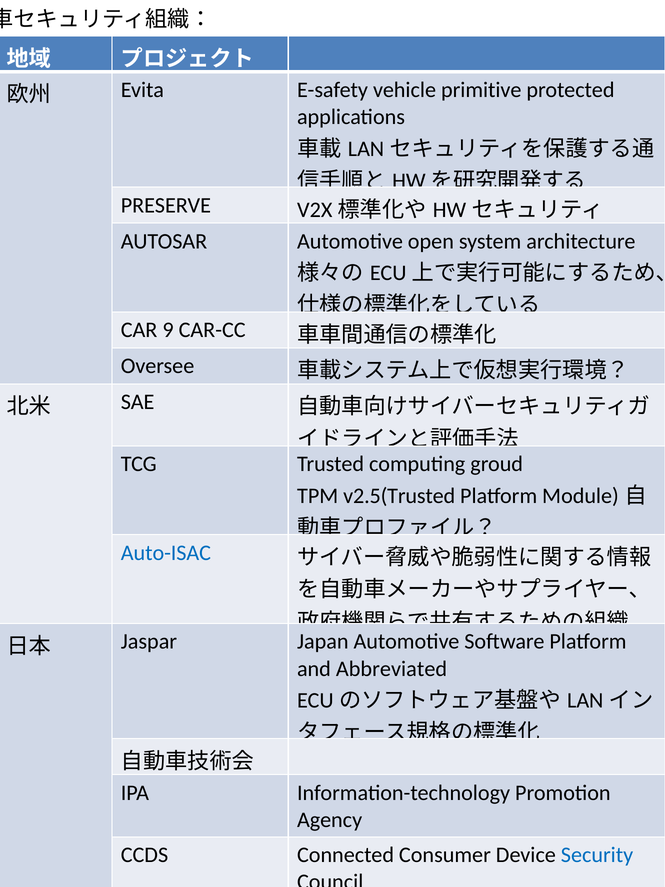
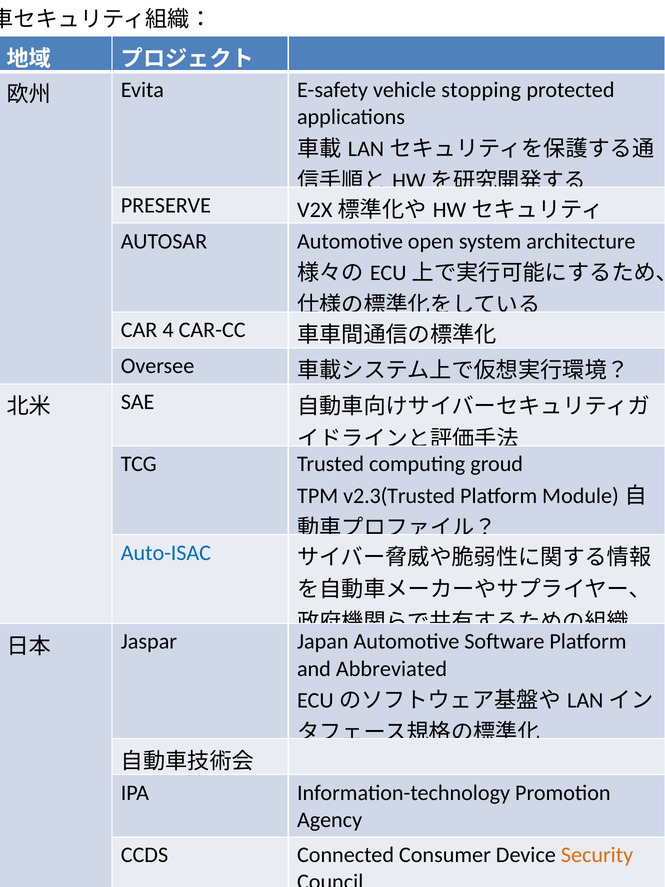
primitive: primitive -> stopping
9: 9 -> 4
v2.5(Trusted: v2.5(Trusted -> v2.3(Trusted
Security colour: blue -> orange
